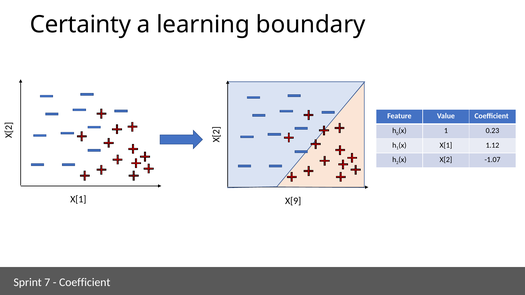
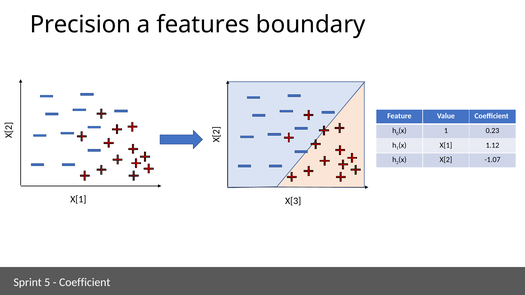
Certainty: Certainty -> Precision
learning: learning -> features
X[9: X[9 -> X[3
7: 7 -> 5
